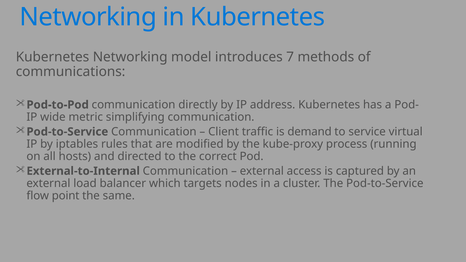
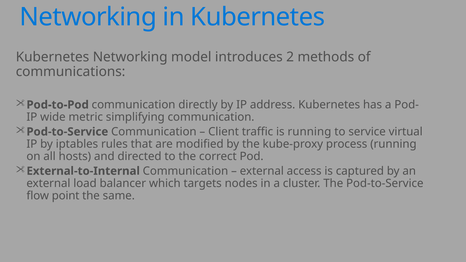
7: 7 -> 2
is demand: demand -> running
